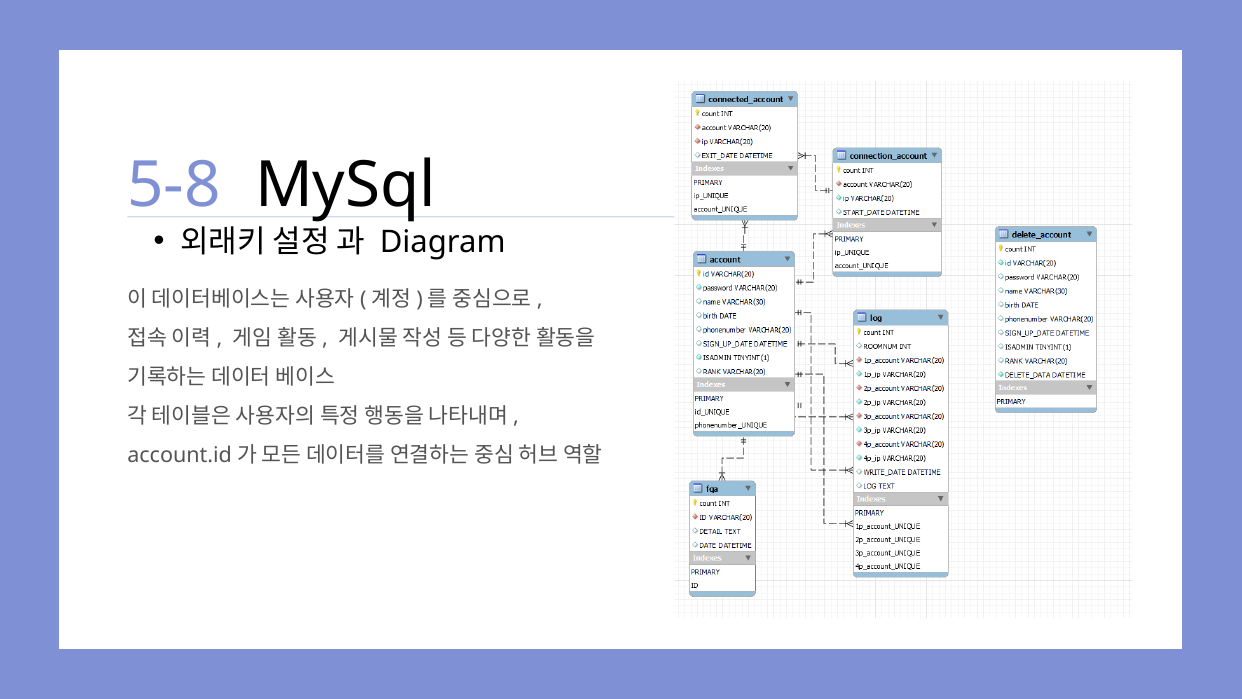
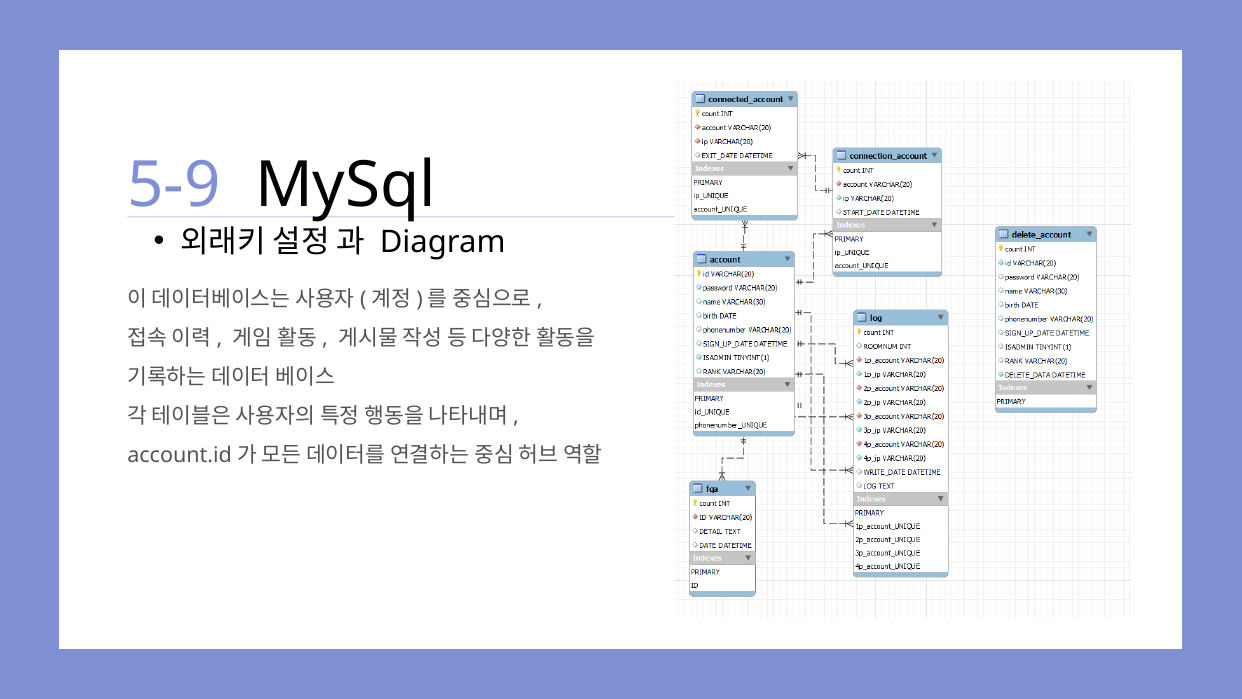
5-8: 5-8 -> 5-9
